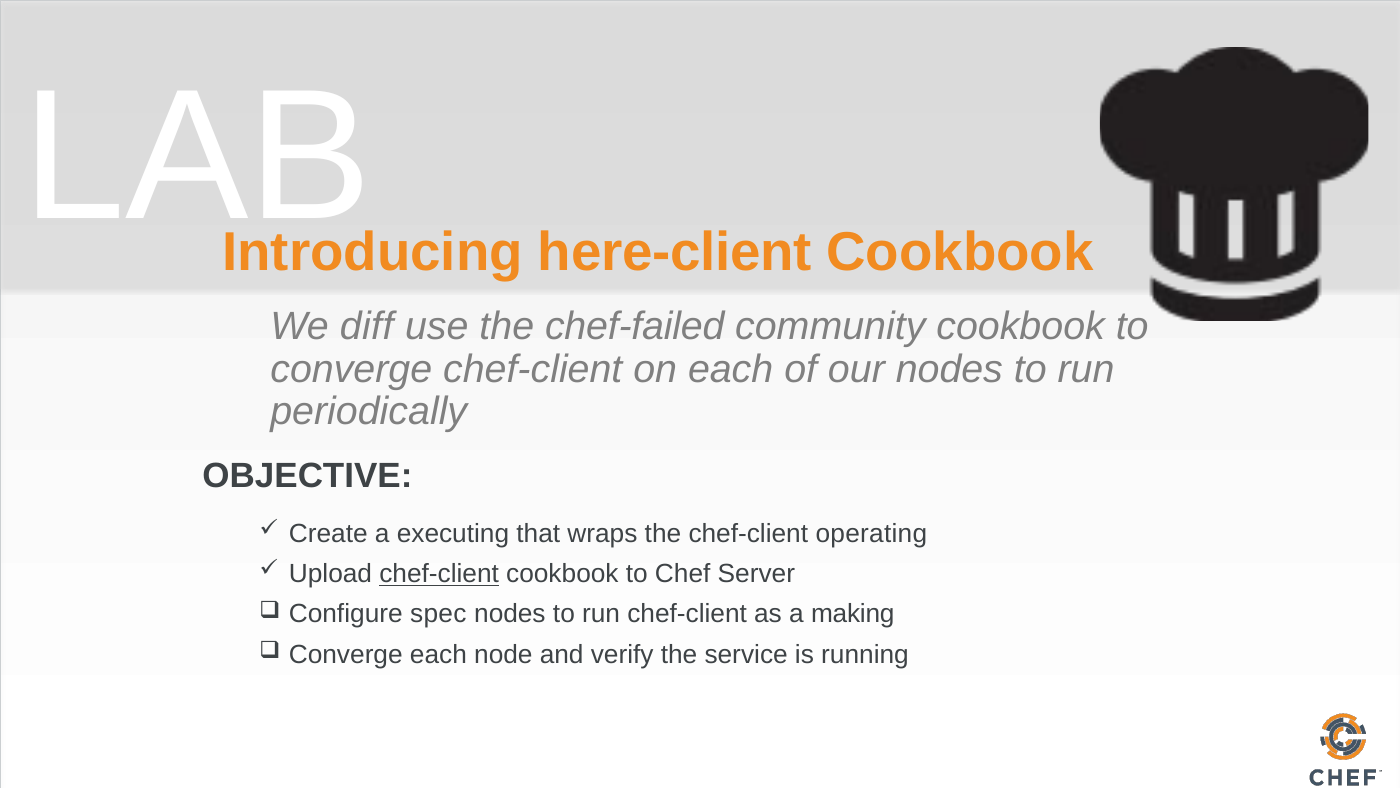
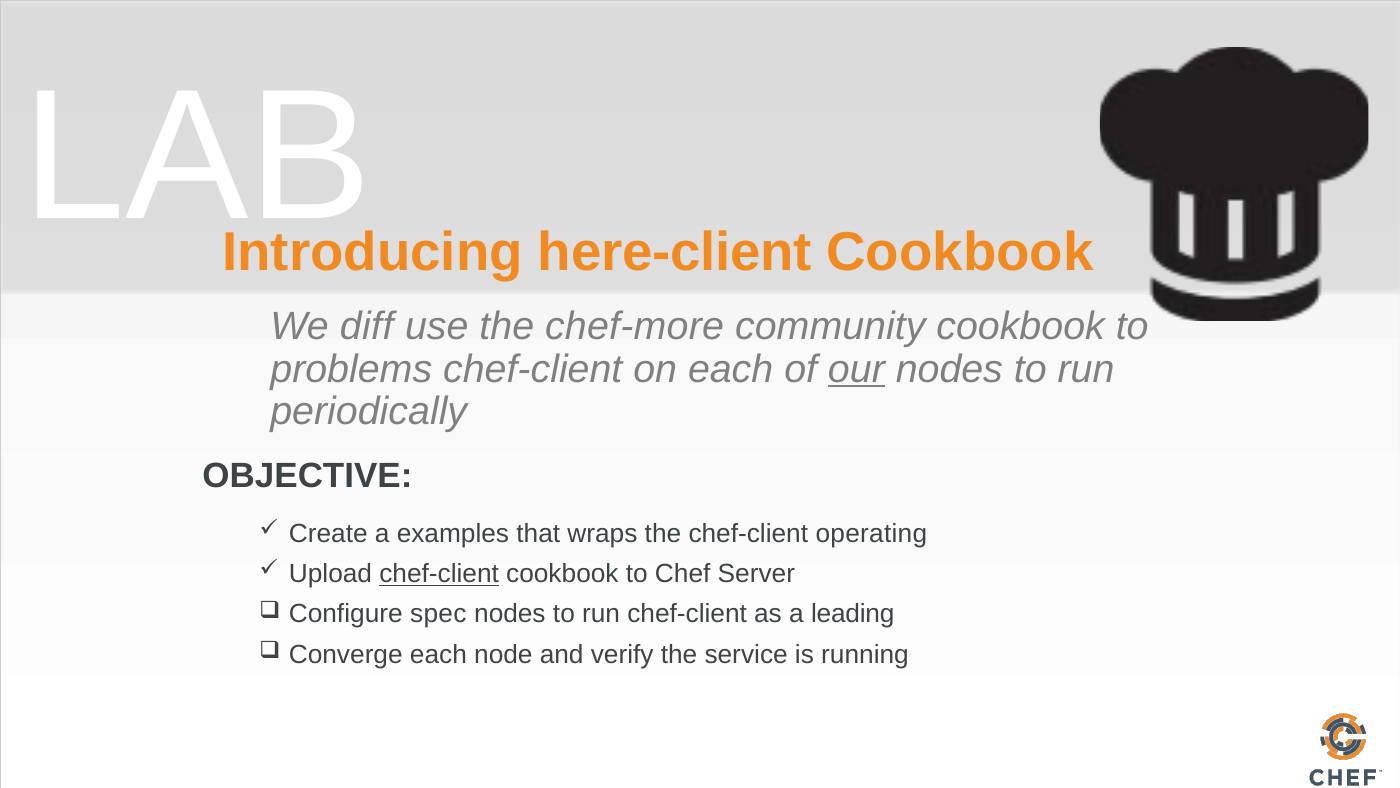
chef-failed: chef-failed -> chef-more
converge at (351, 369): converge -> problems
our underline: none -> present
executing: executing -> examples
making: making -> leading
